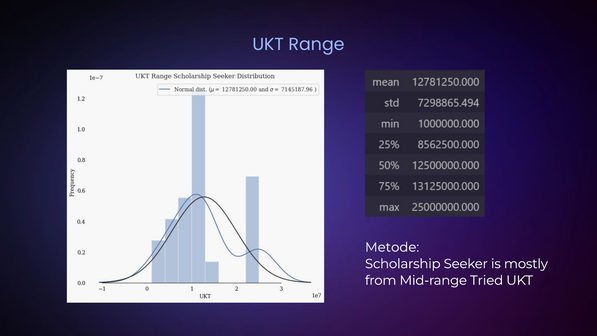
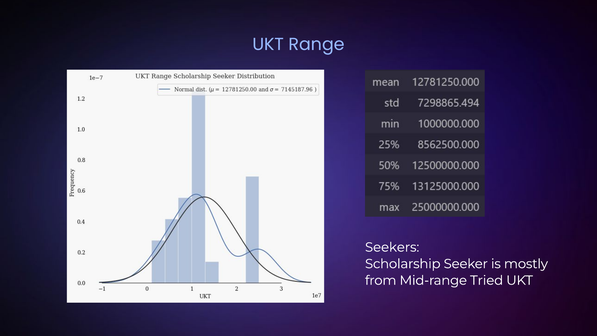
Metode: Metode -> Seekers
